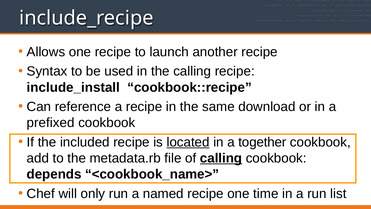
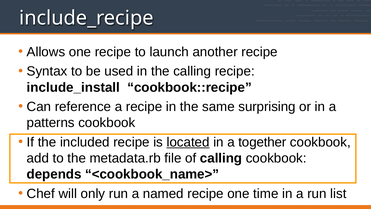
download: download -> surprising
prefixed: prefixed -> patterns
calling at (221, 158) underline: present -> none
